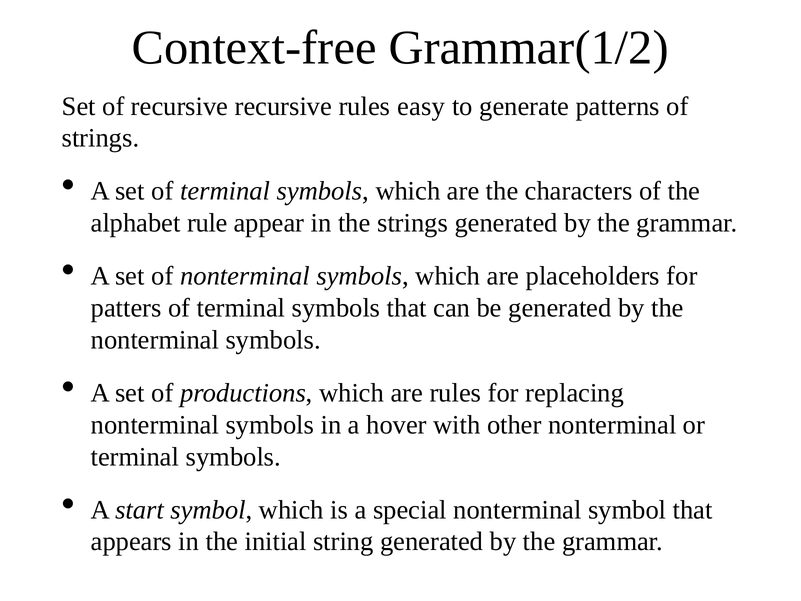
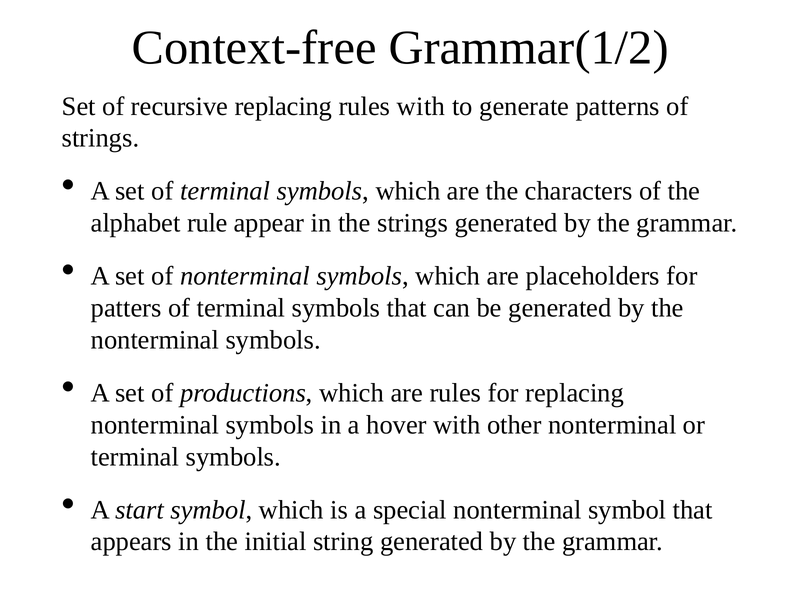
recursive recursive: recursive -> replacing
rules easy: easy -> with
